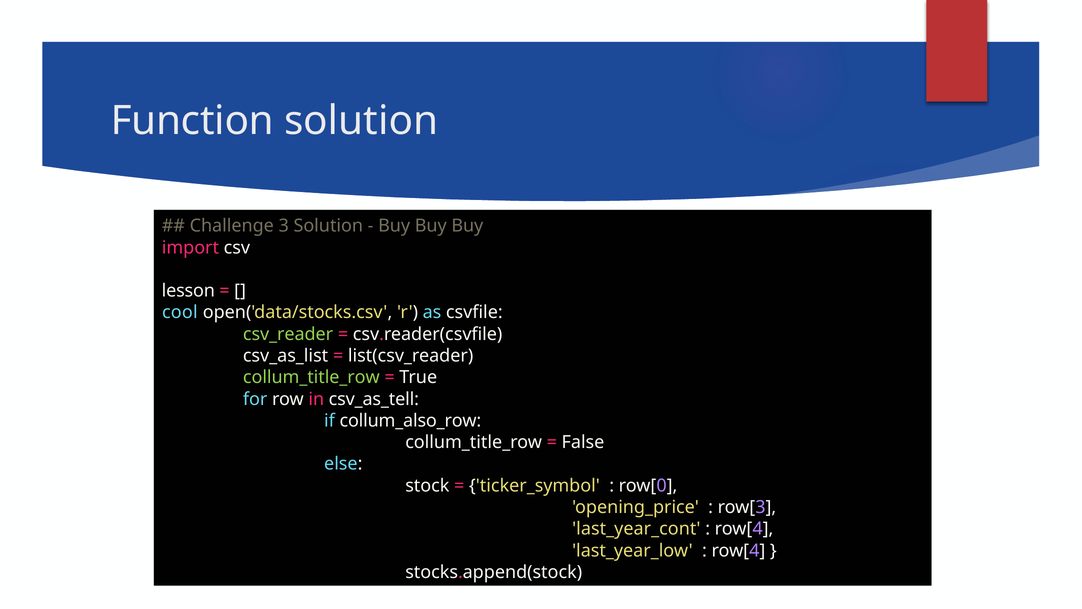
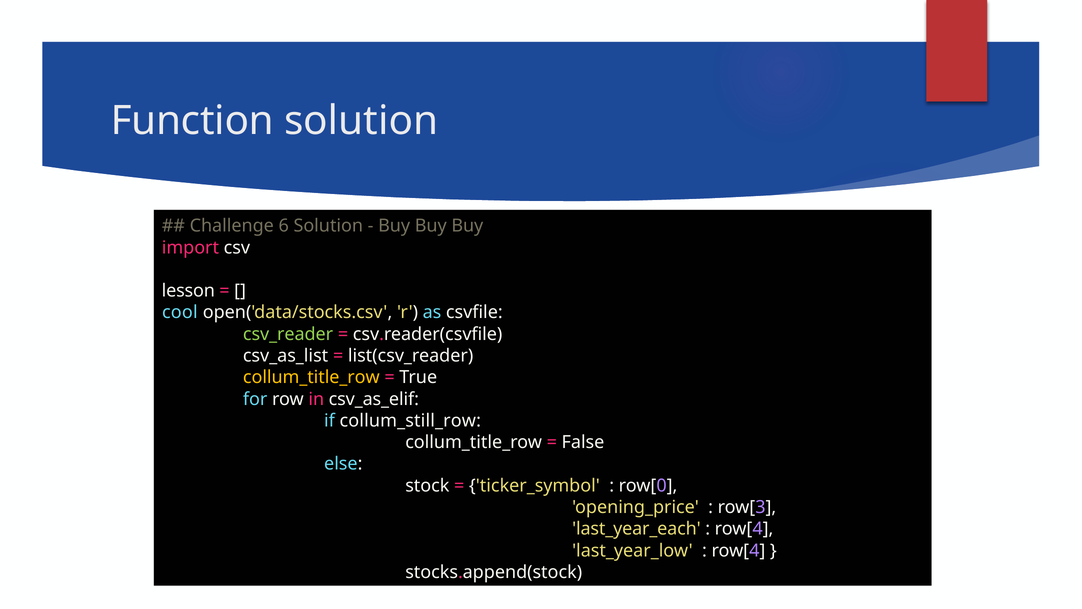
3: 3 -> 6
collum_title_row at (311, 377) colour: light green -> yellow
csv_as_tell: csv_as_tell -> csv_as_elif
collum_also_row: collum_also_row -> collum_still_row
last_year_cont: last_year_cont -> last_year_each
